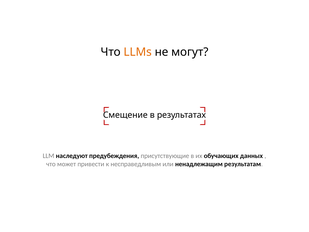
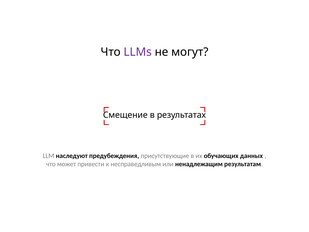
LLMs colour: orange -> purple
